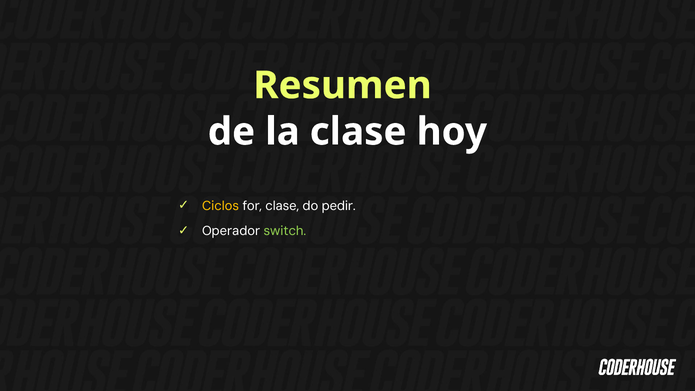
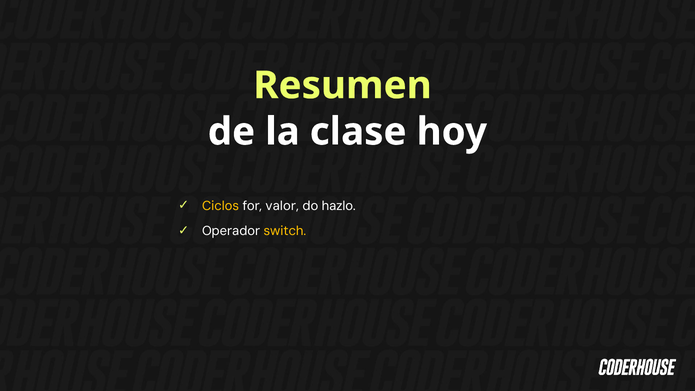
for clase: clase -> valor
pedir: pedir -> hazlo
switch colour: light green -> yellow
